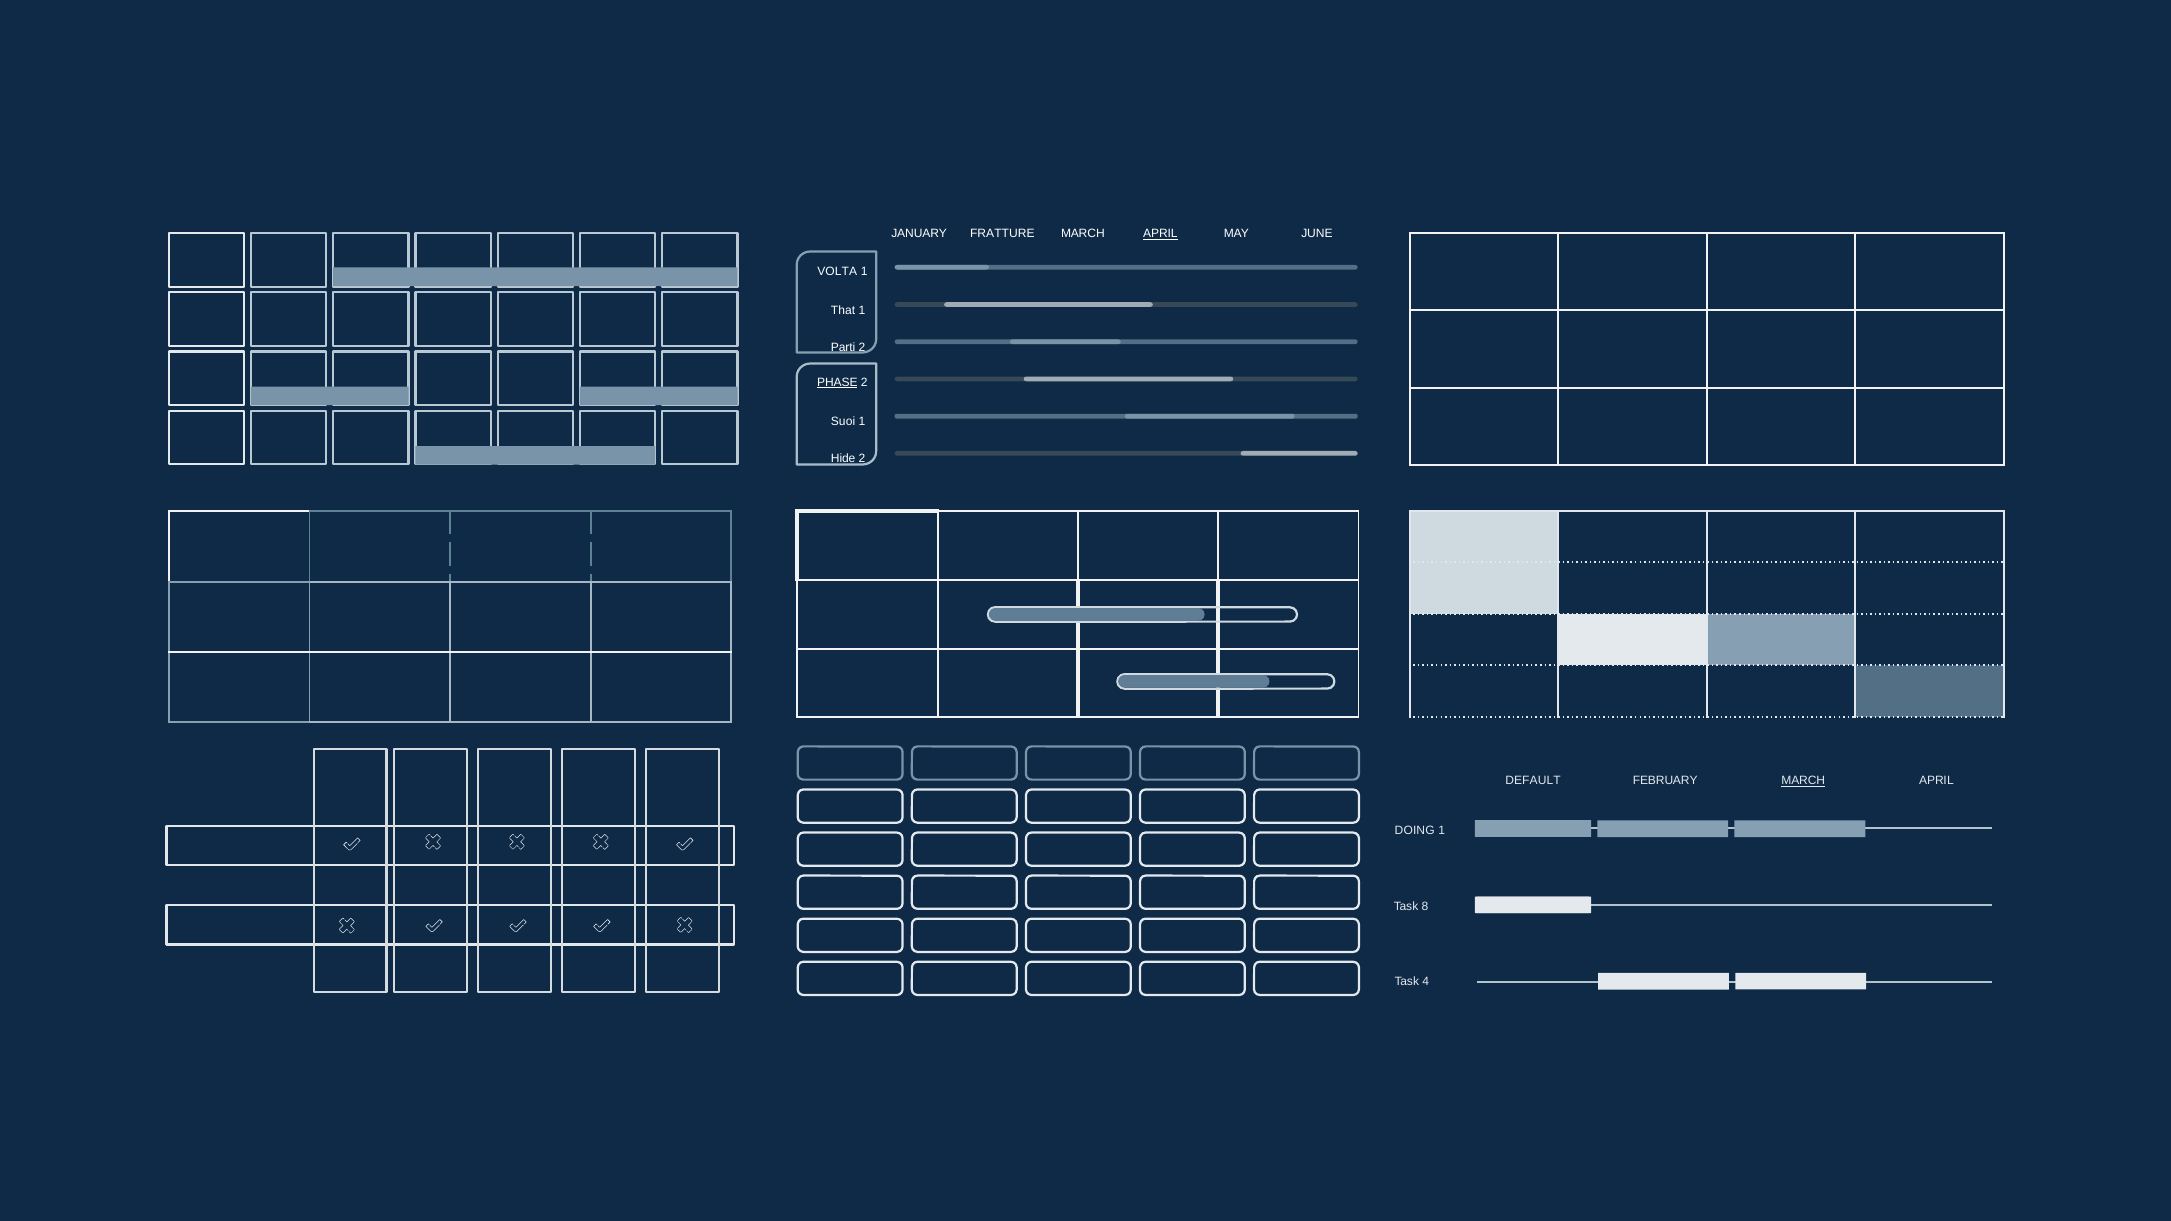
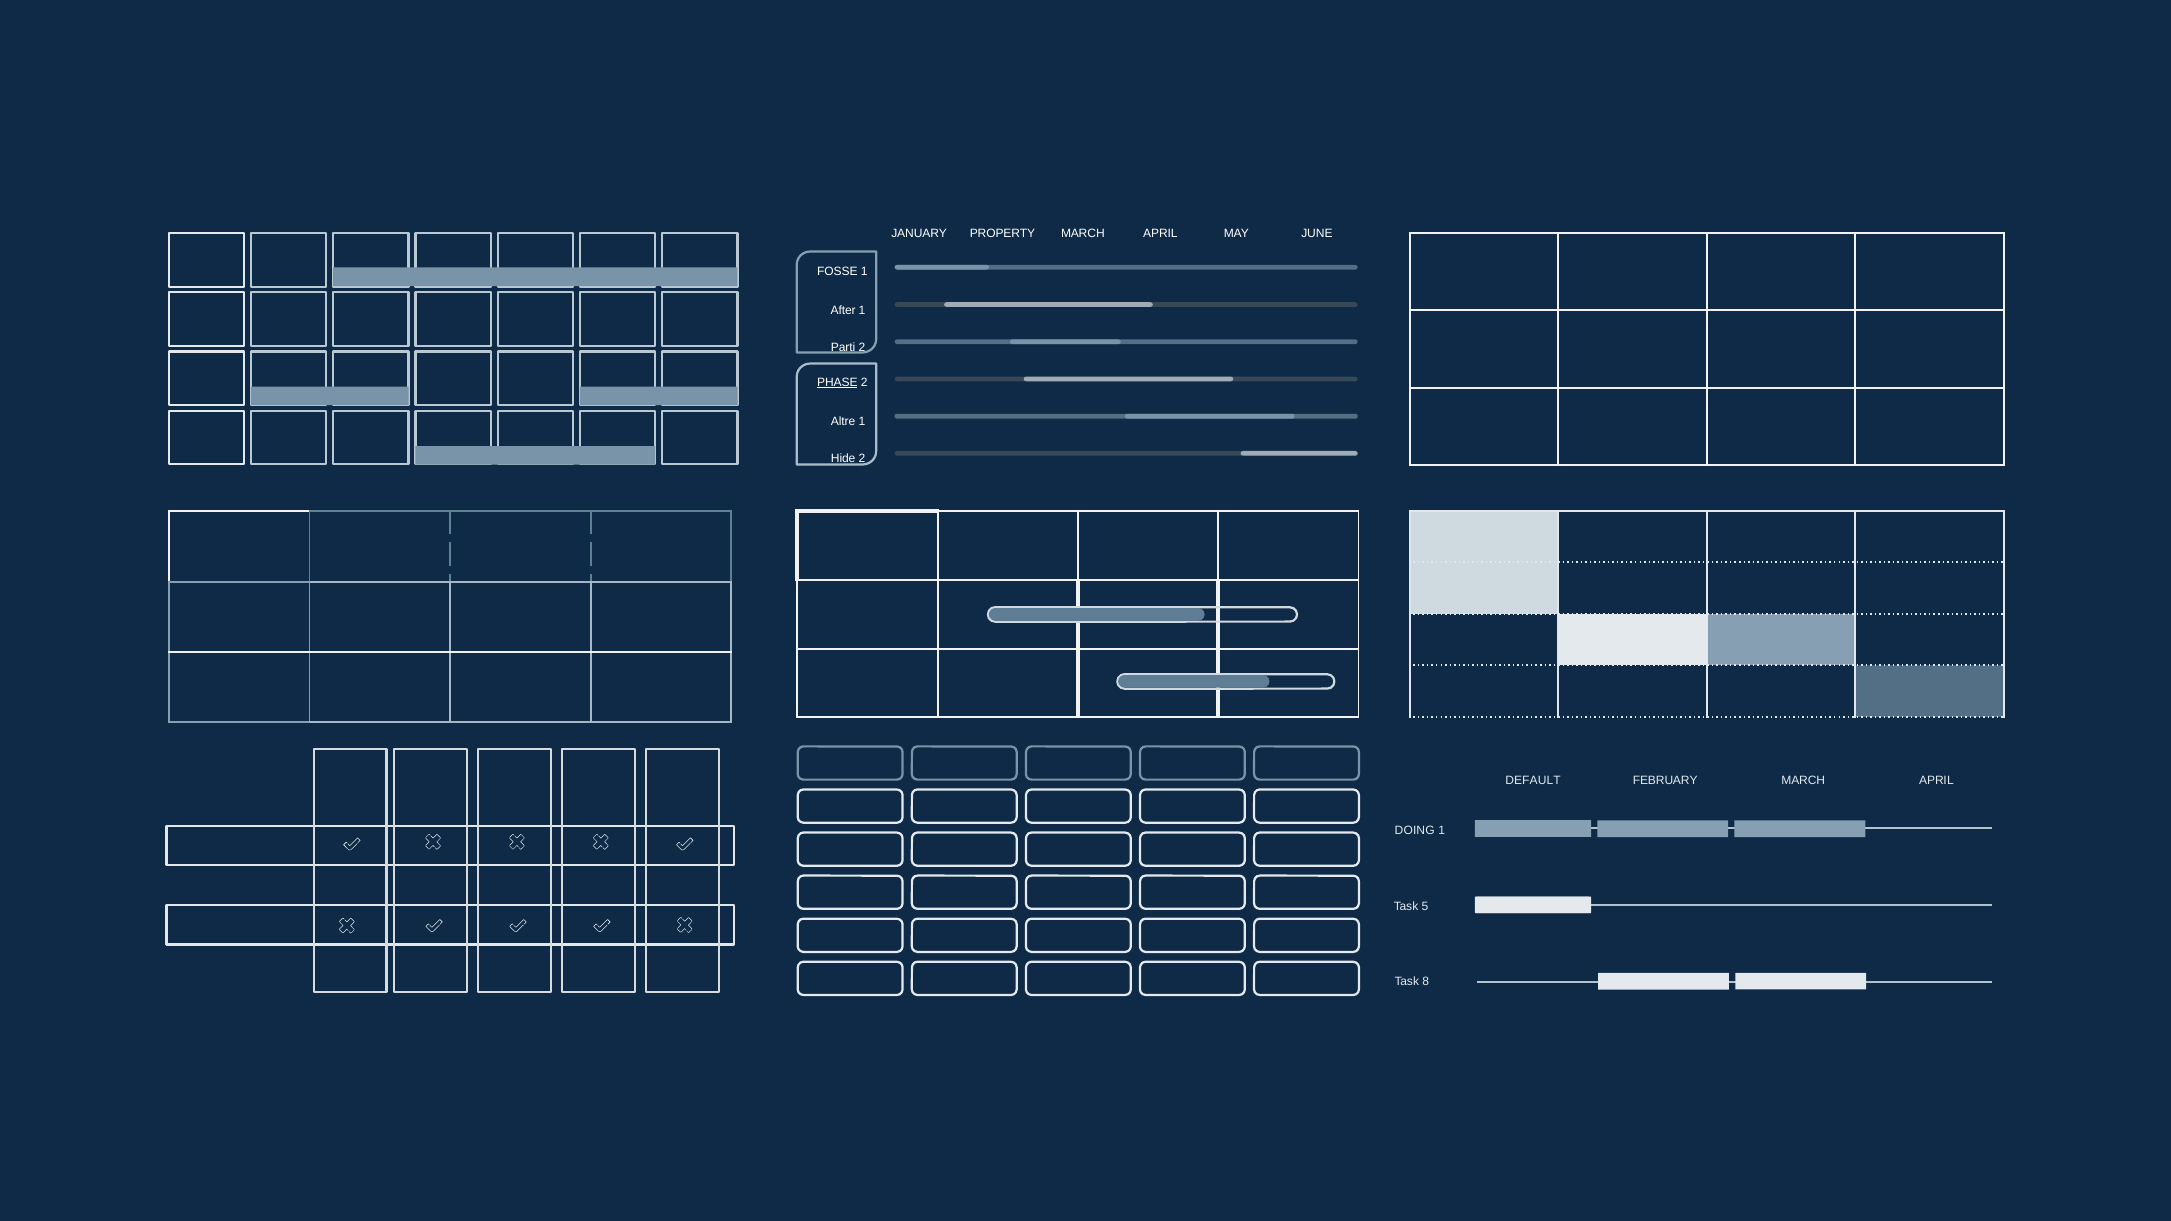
FRATTURE: FRATTURE -> PROPERTY
APRIL at (1160, 234) underline: present -> none
VOLTA: VOLTA -> FOSSE
That: That -> After
Suoi: Suoi -> Altre
MARCH at (1803, 781) underline: present -> none
8: 8 -> 5
4: 4 -> 8
